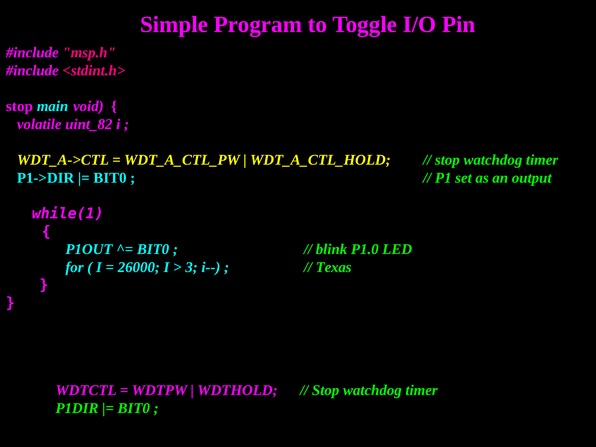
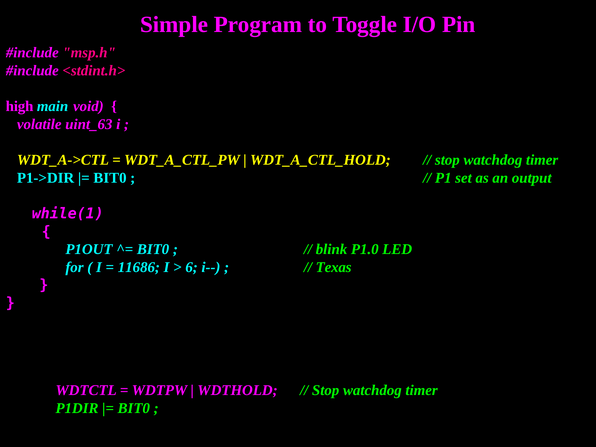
stop at (19, 106): stop -> high
uint_82: uint_82 -> uint_63
26000: 26000 -> 11686
3: 3 -> 6
